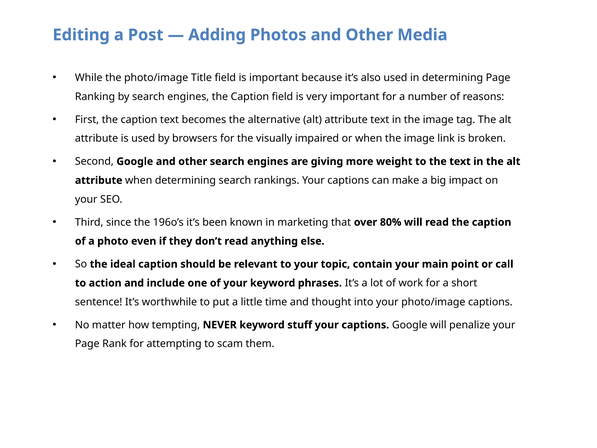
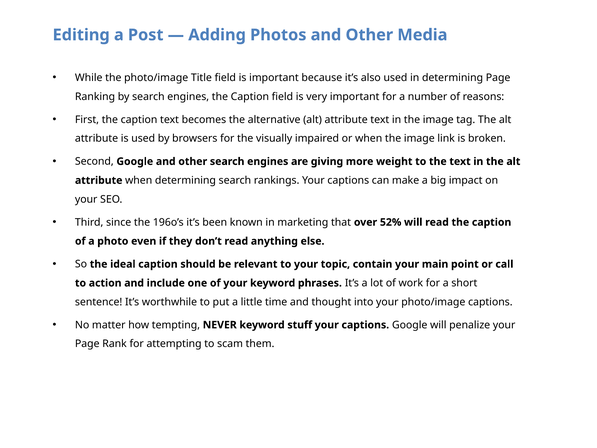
80%: 80% -> 52%
